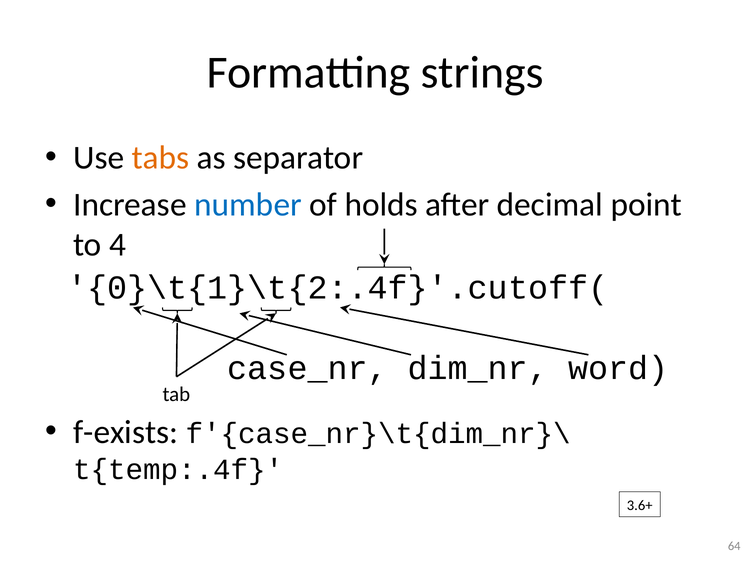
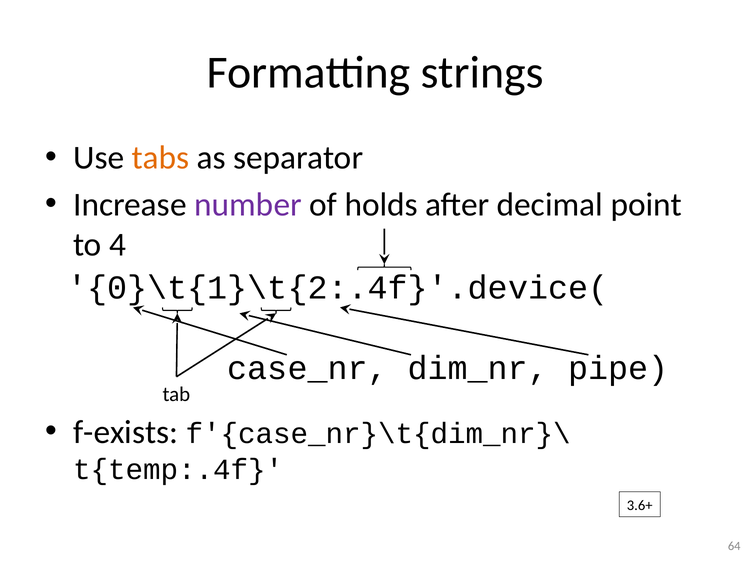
number colour: blue -> purple
0}\t{1}\t{2:.4f}'.cutoff(: 0}\t{1}\t{2:.4f}'.cutoff( -> 0}\t{1}\t{2:.4f}'.device(
word: word -> pipe
